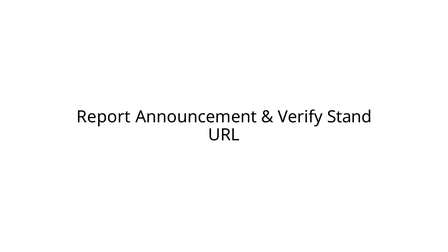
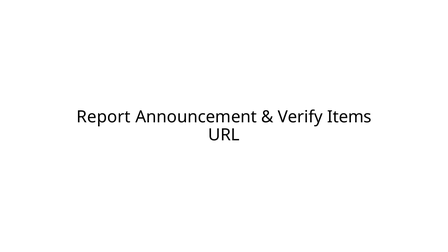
Stand: Stand -> Items
